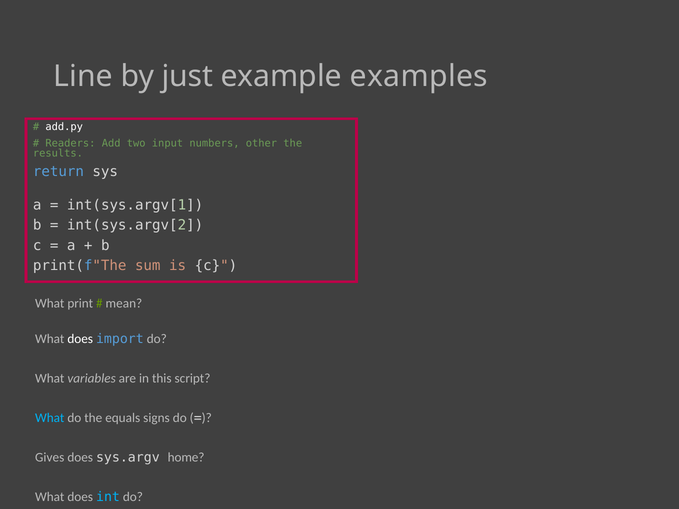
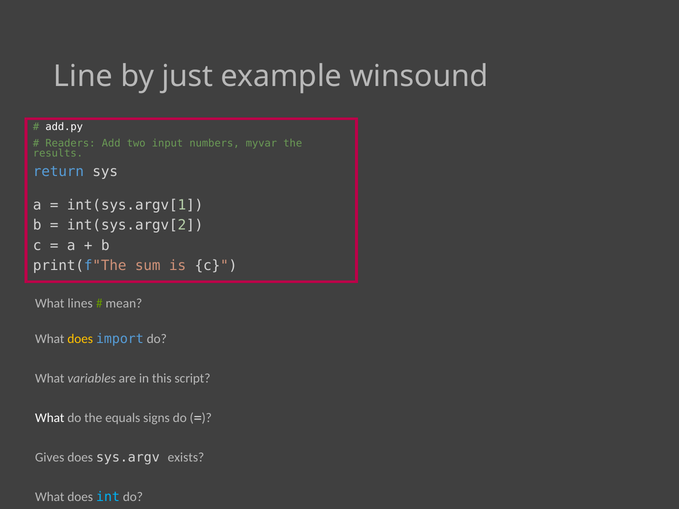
examples: examples -> winsound
other: other -> myvar
print: print -> lines
does at (80, 339) colour: white -> yellow
What at (50, 418) colour: light blue -> white
home: home -> exists
